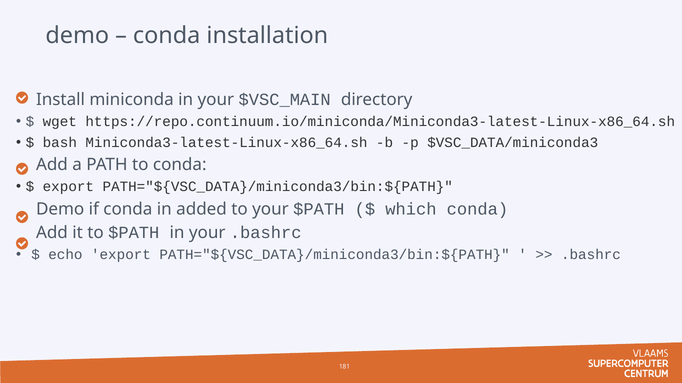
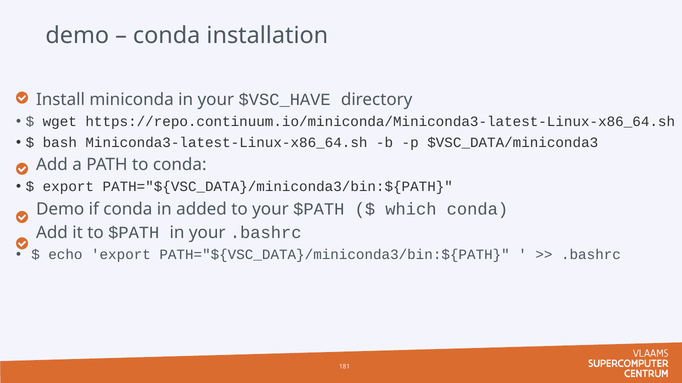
$VSC_MAIN: $VSC_MAIN -> $VSC_HAVE
